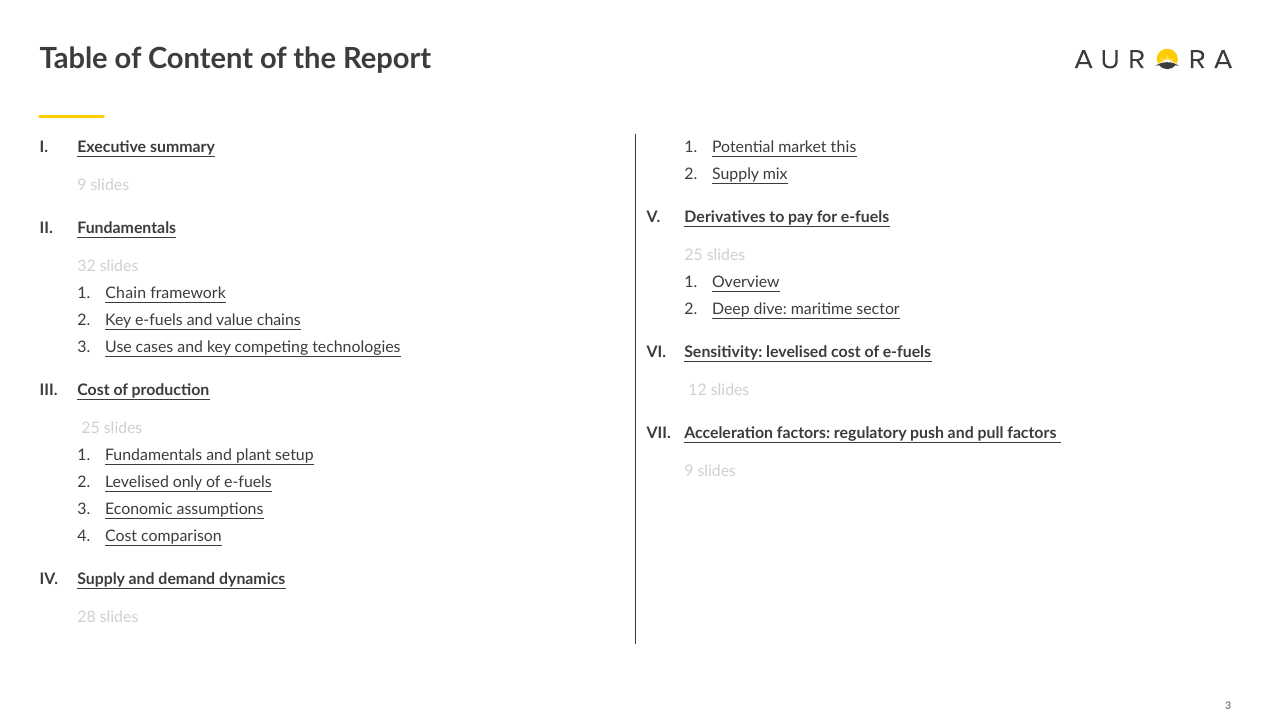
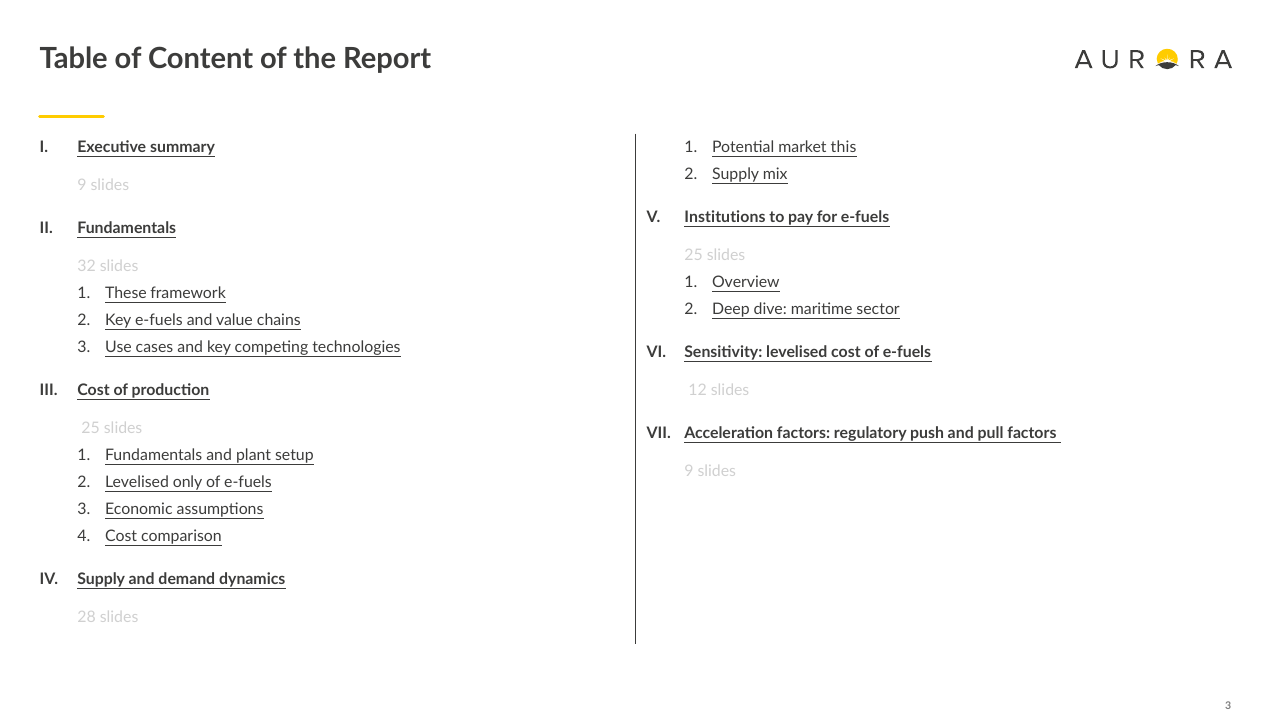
Derivatives: Derivatives -> Institutions
Chain: Chain -> These
